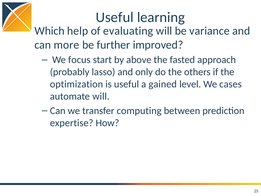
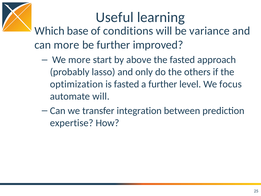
help: help -> base
evaluating: evaluating -> conditions
We focus: focus -> more
is useful: useful -> fasted
a gained: gained -> further
cases: cases -> focus
computing: computing -> integration
